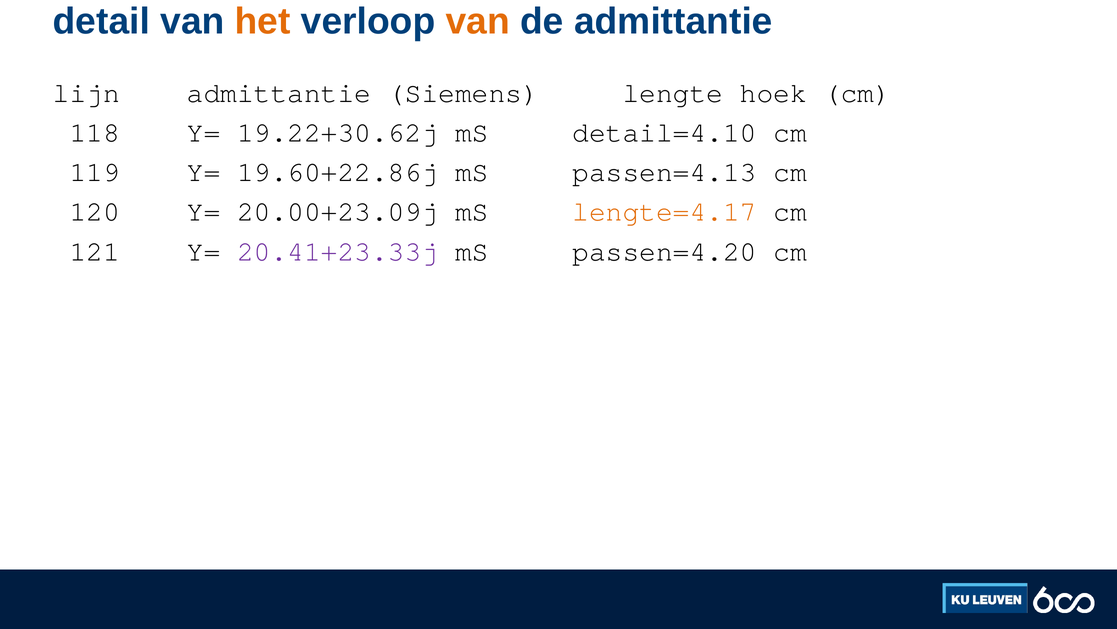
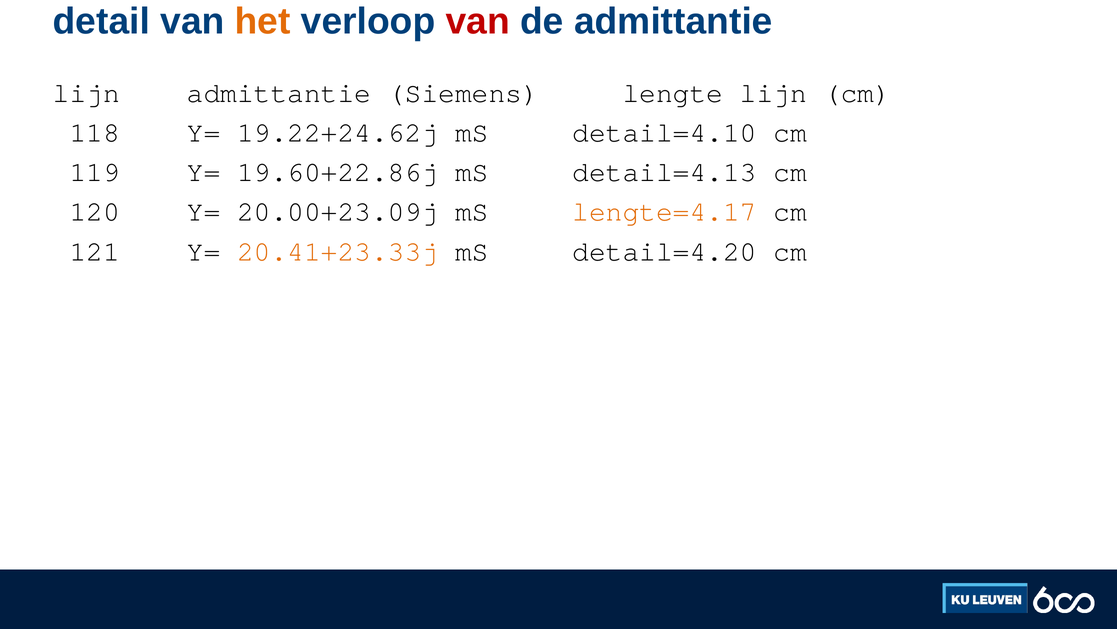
van at (478, 21) colour: orange -> red
lengte hoek: hoek -> lijn
19.22+30.62j: 19.22+30.62j -> 19.22+24.62j
passen=4.13: passen=4.13 -> detail=4.13
20.41+23.33j colour: purple -> orange
passen=4.20: passen=4.20 -> detail=4.20
